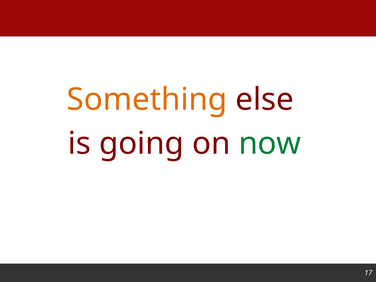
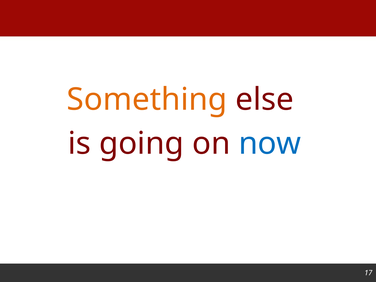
now colour: green -> blue
